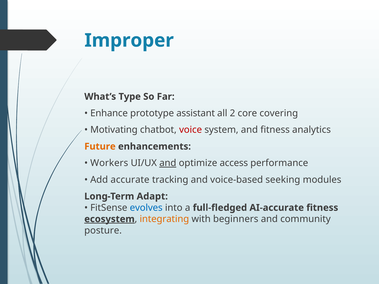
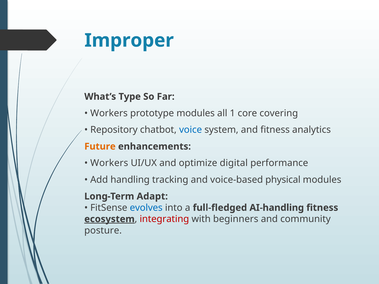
Enhance at (109, 113): Enhance -> Workers
prototype assistant: assistant -> modules
2: 2 -> 1
Motivating: Motivating -> Repository
voice colour: red -> blue
and at (168, 163) underline: present -> none
access: access -> digital
accurate: accurate -> handling
seeking: seeking -> physical
AI-accurate: AI-accurate -> AI-handling
integrating colour: orange -> red
